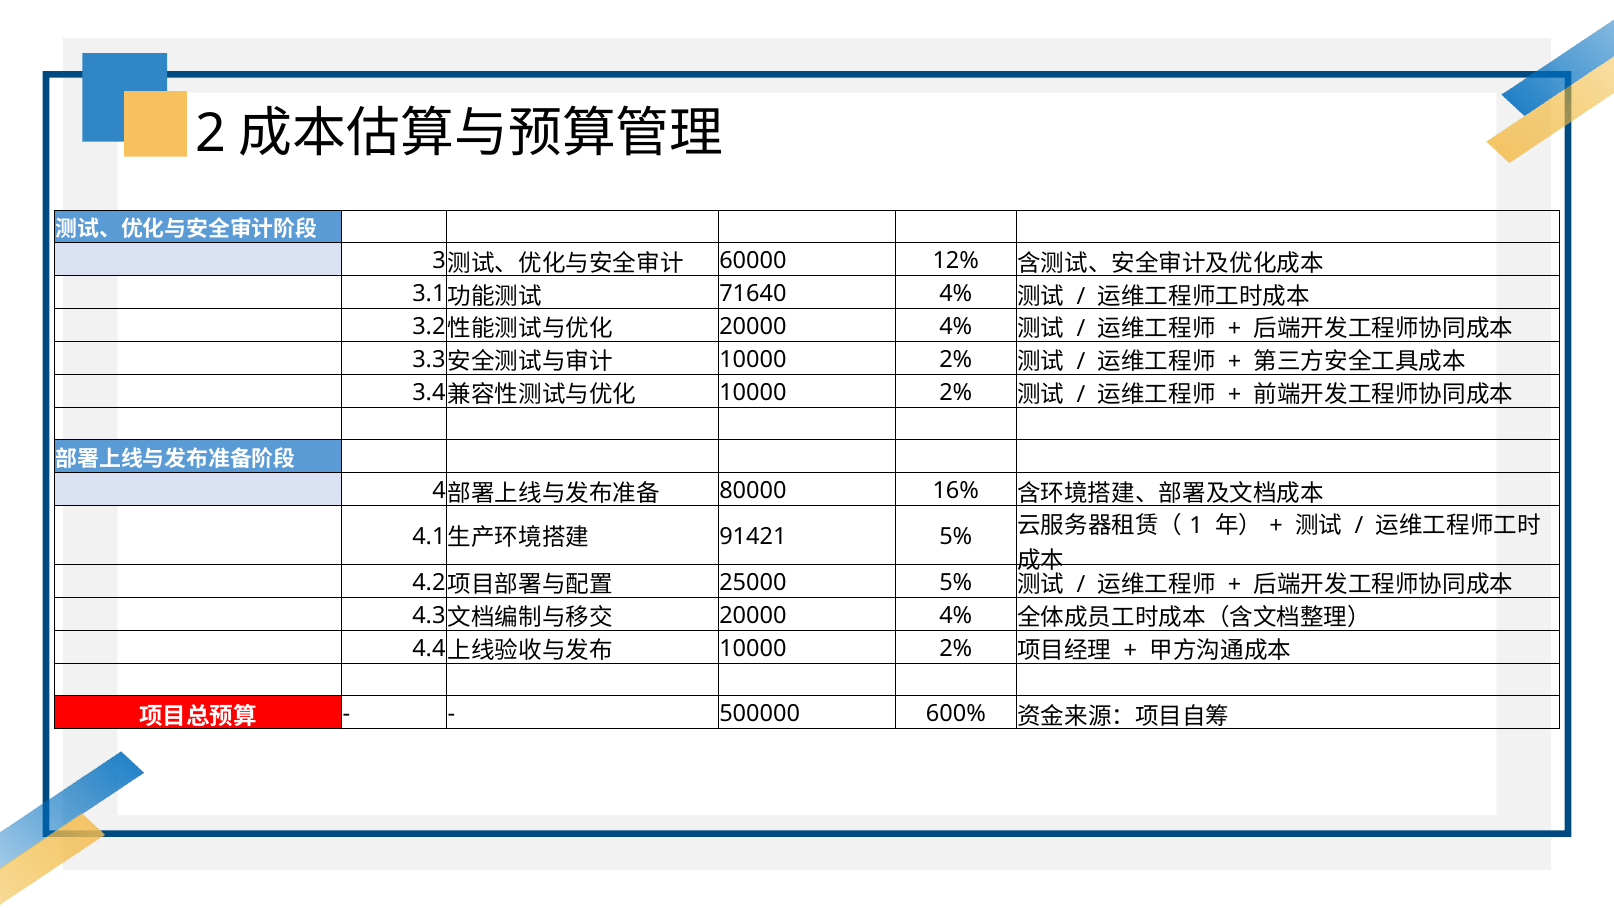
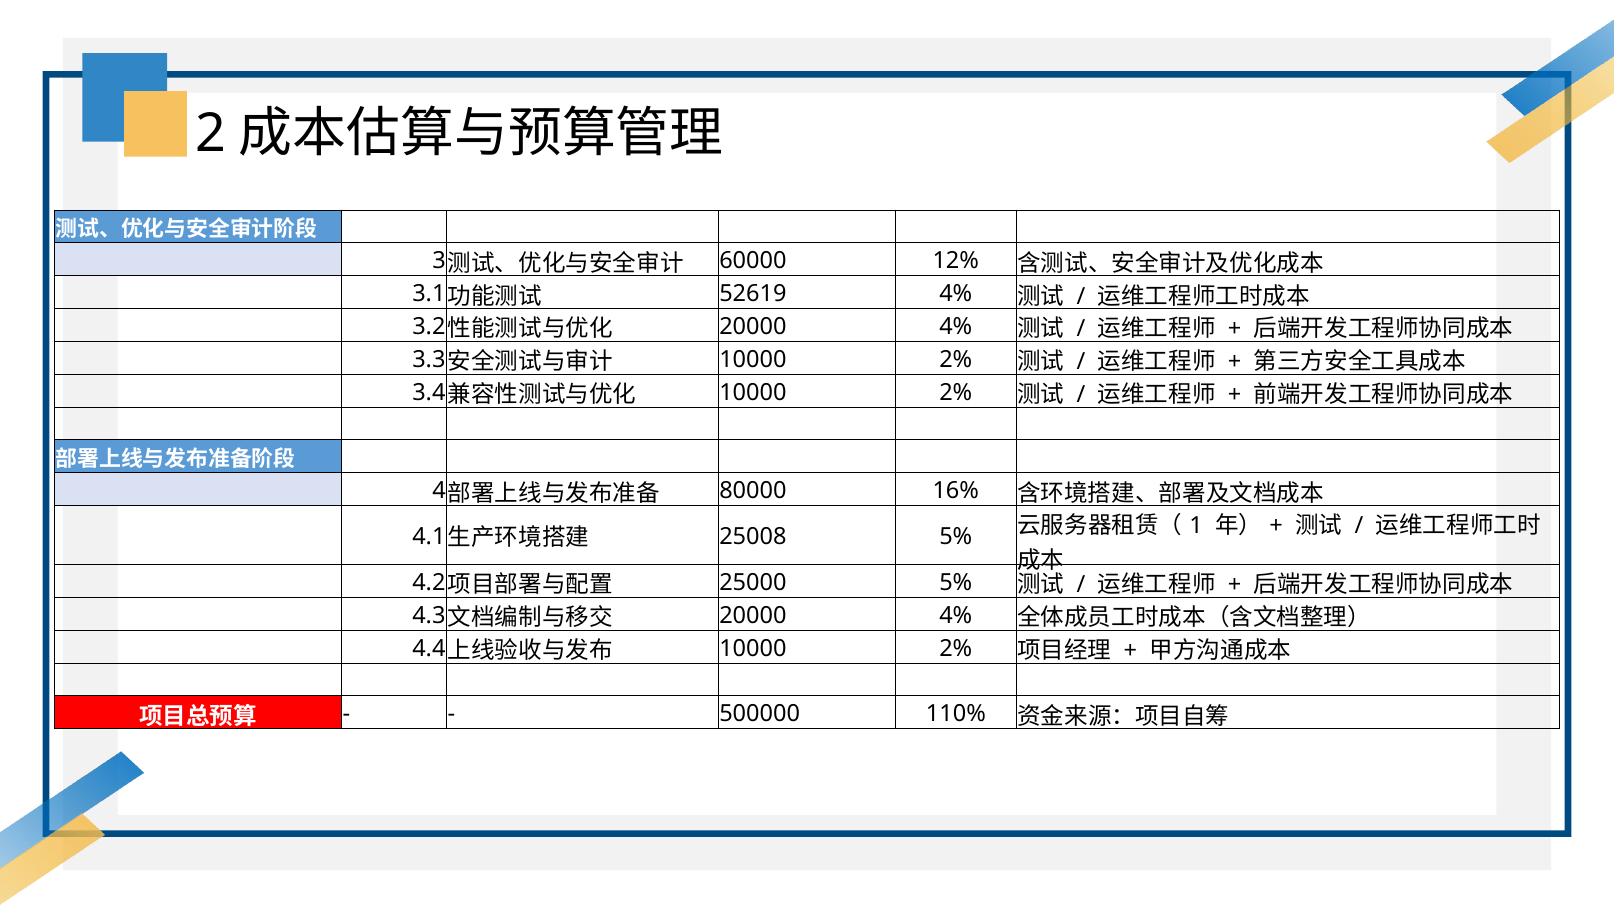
71640: 71640 -> 52619
91421: 91421 -> 25008
600%: 600% -> 110%
